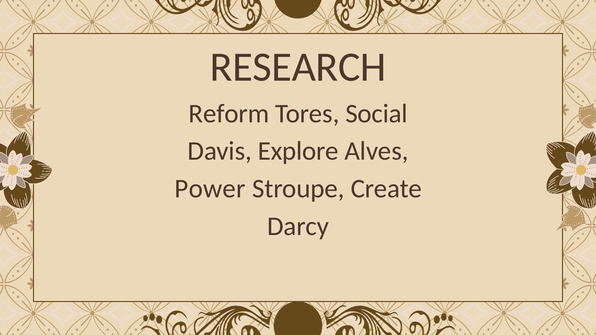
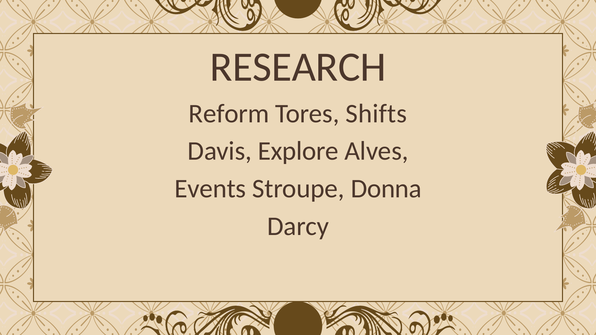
Social: Social -> Shifts
Power: Power -> Events
Create: Create -> Donna
